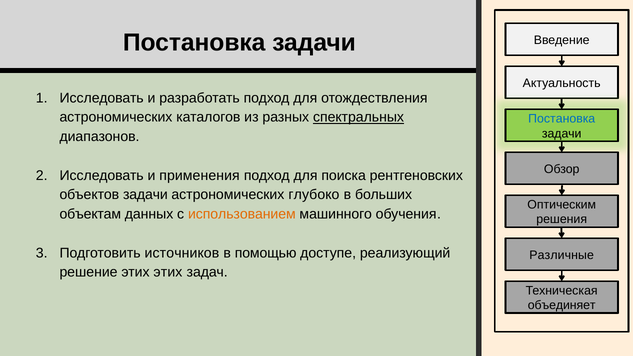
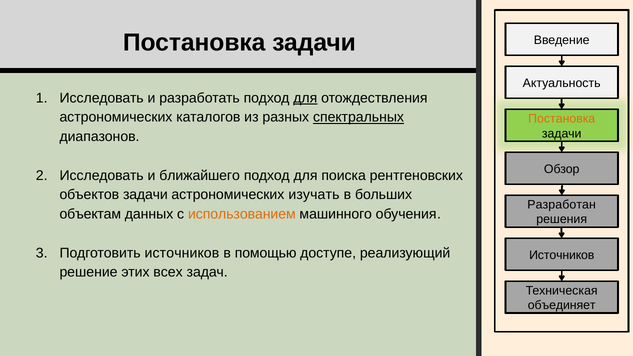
для at (305, 98) underline: none -> present
Постановка at (562, 119) colour: blue -> orange
применения: применения -> ближайшего
глубоко: глубоко -> изучать
Оптическим: Оптическим -> Разработан
Различные at (562, 255): Различные -> Источников
этих этих: этих -> всех
